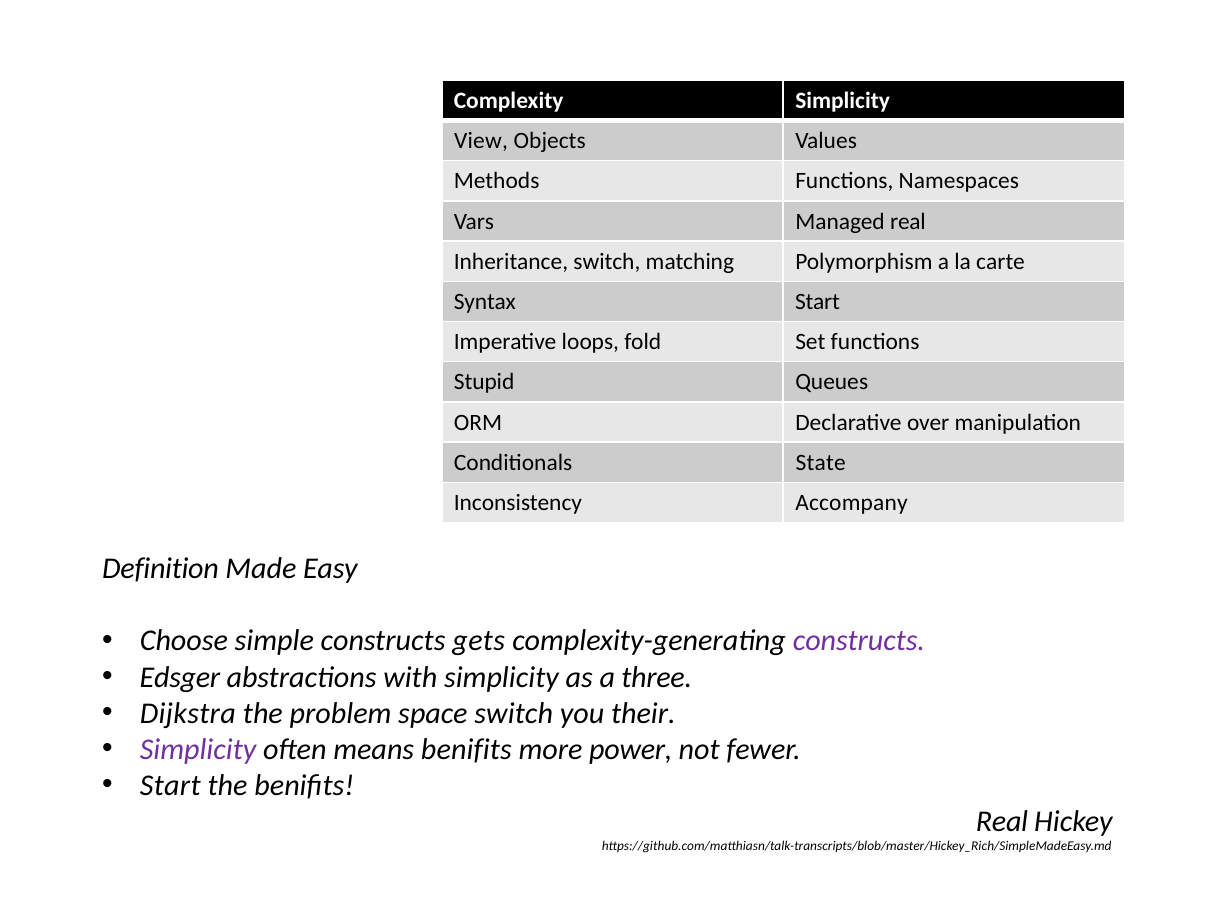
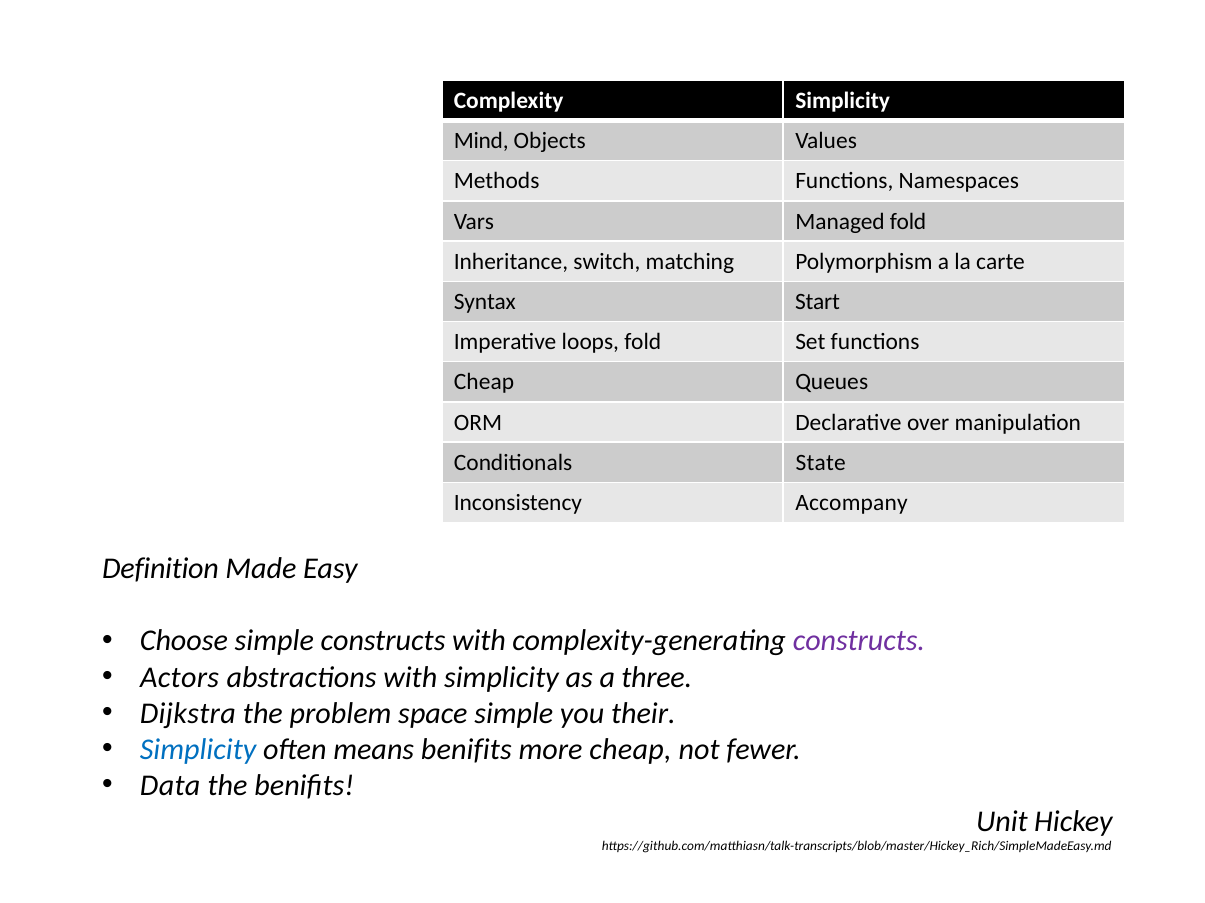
View: View -> Mind
Managed real: real -> fold
Stupid at (484, 383): Stupid -> Cheap
constructs gets: gets -> with
Edsger: Edsger -> Actors
space switch: switch -> simple
Simplicity at (198, 750) colour: purple -> blue
more power: power -> cheap
Start at (170, 786): Start -> Data
Real at (1002, 822): Real -> Unit
